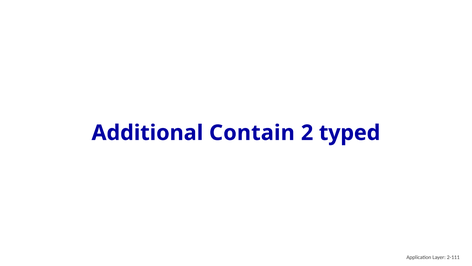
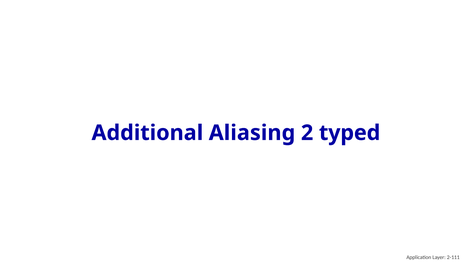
Contain: Contain -> Aliasing
